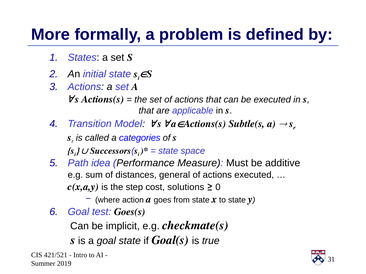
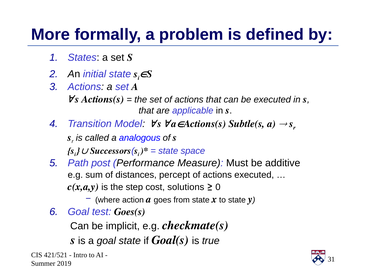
categories: categories -> analogous
idea: idea -> post
general: general -> percept
